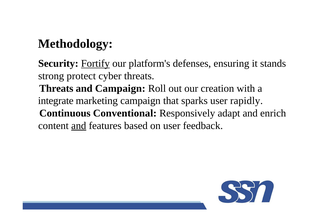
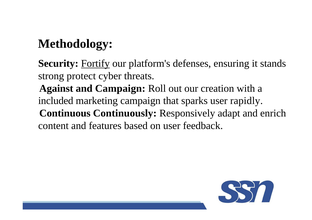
Threats at (56, 89): Threats -> Against
integrate: integrate -> included
Conventional: Conventional -> Continuously
and at (79, 126) underline: present -> none
